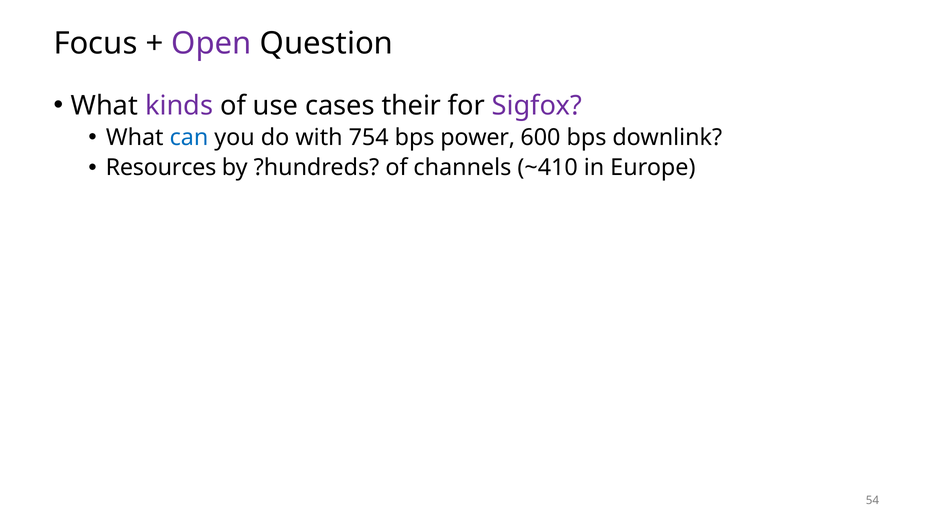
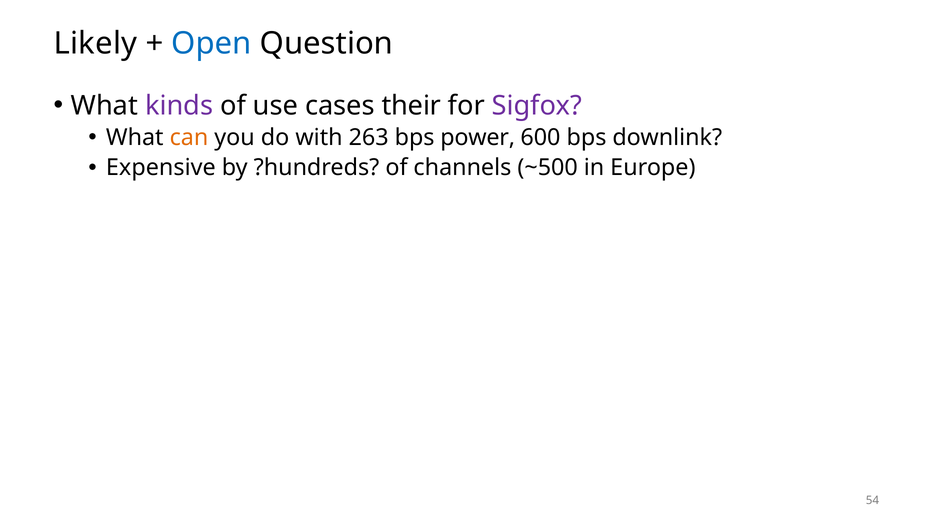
Focus: Focus -> Likely
Open colour: purple -> blue
can colour: blue -> orange
754: 754 -> 263
Resources: Resources -> Expensive
~410: ~410 -> ~500
